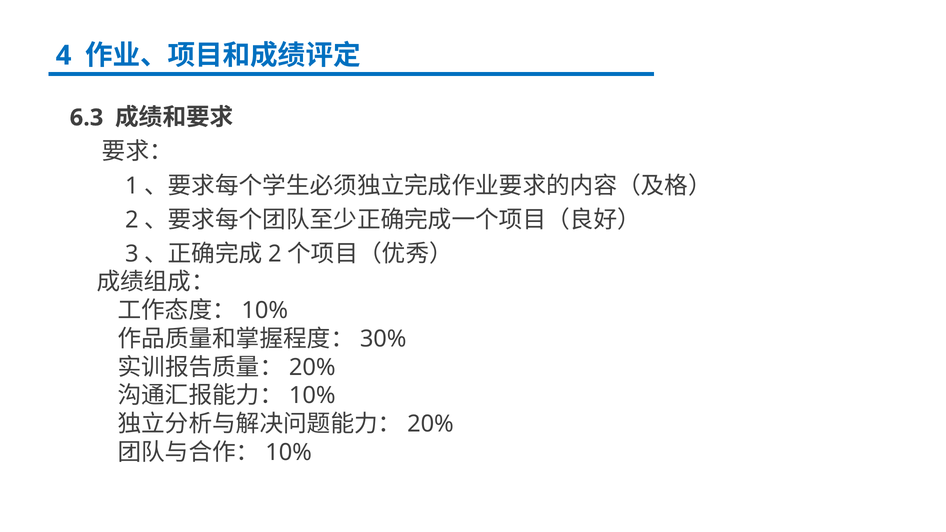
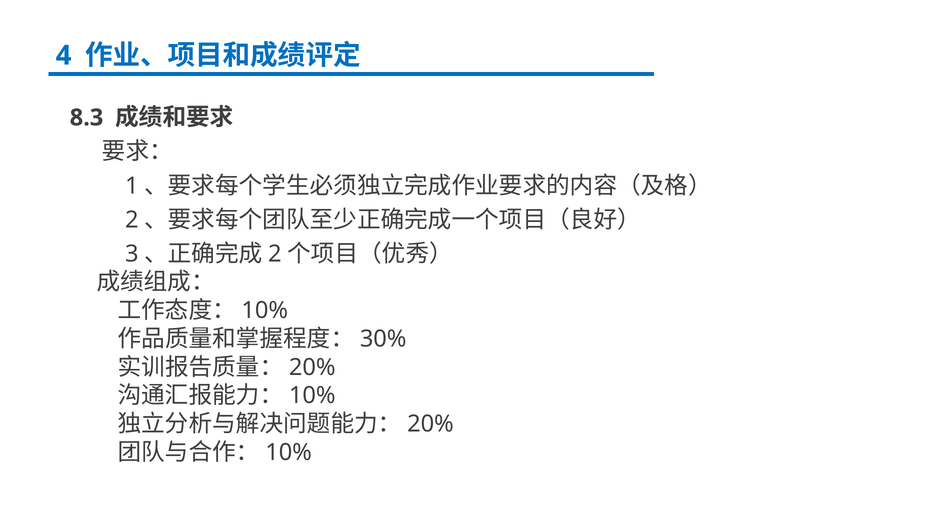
6.3: 6.3 -> 8.3
